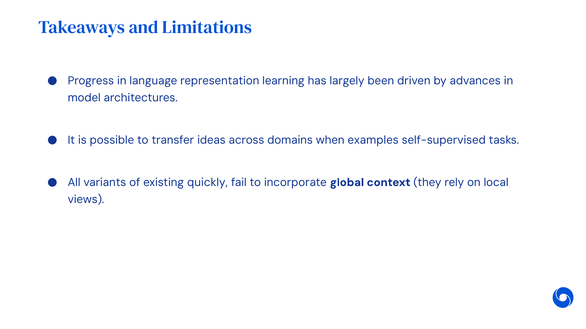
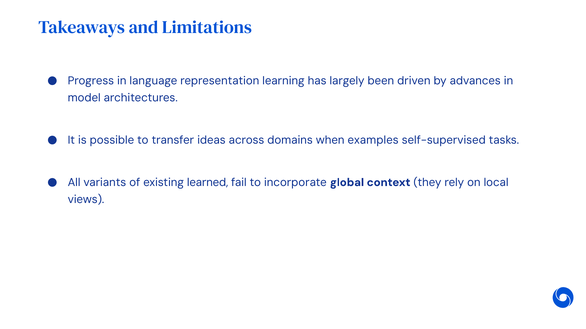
quickly: quickly -> learned
